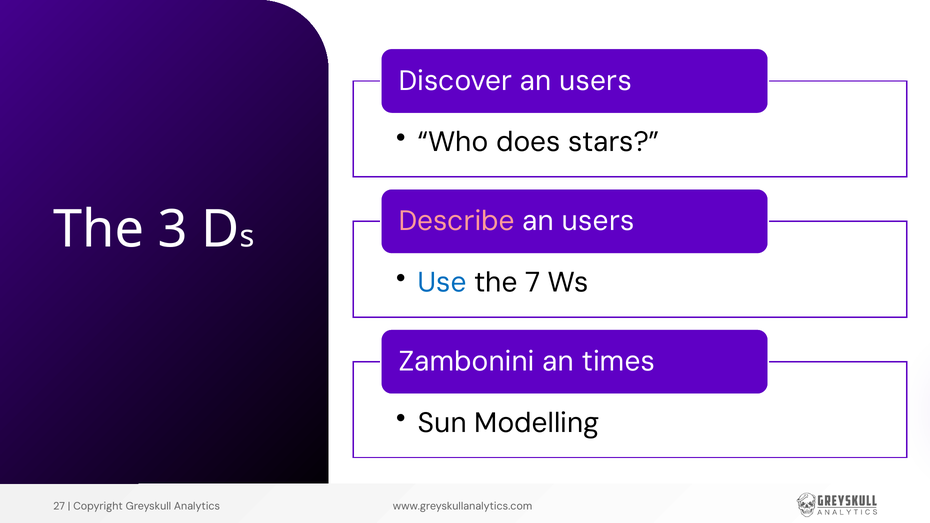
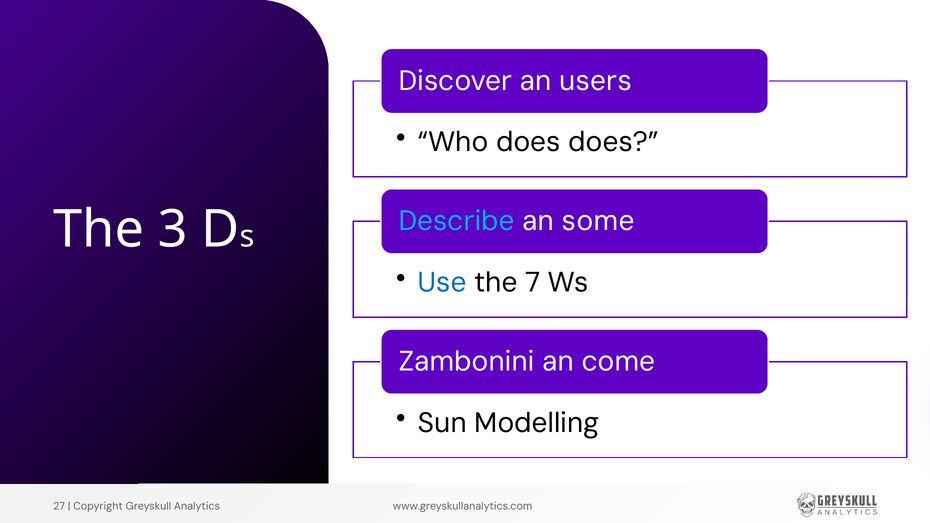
does stars: stars -> does
Describe colour: pink -> light blue
users at (598, 221): users -> some
times: times -> come
